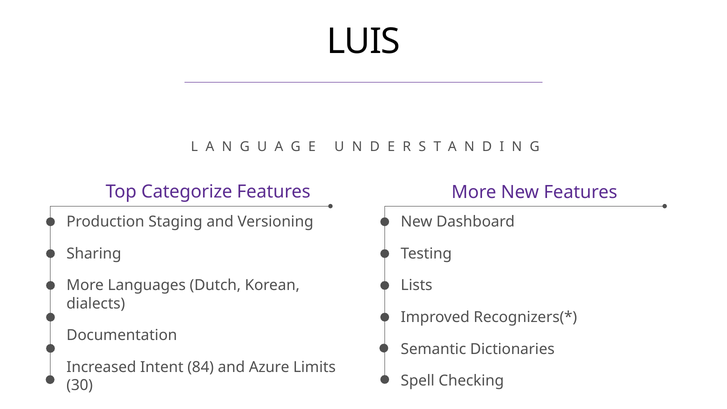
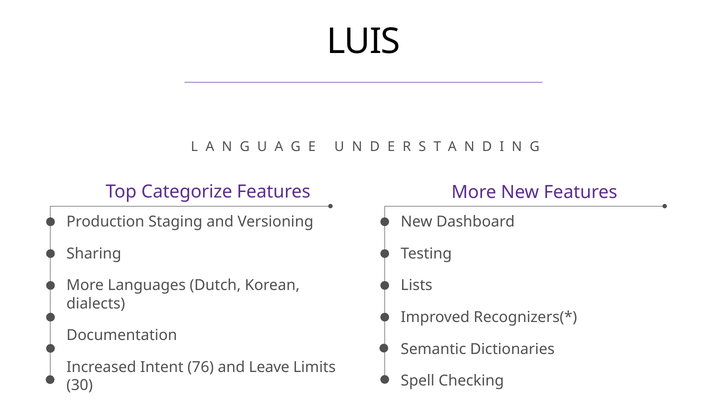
84: 84 -> 76
Azure: Azure -> Leave
